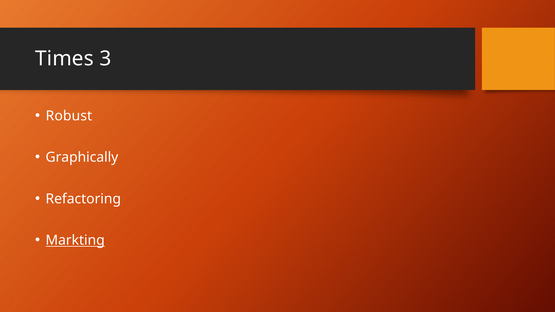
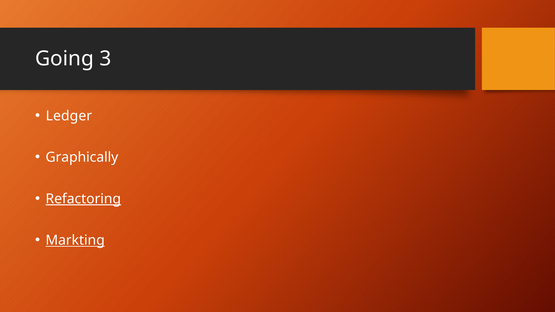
Times: Times -> Going
Robust: Robust -> Ledger
Refactoring underline: none -> present
